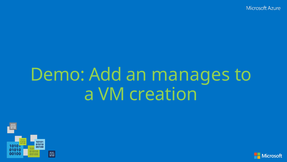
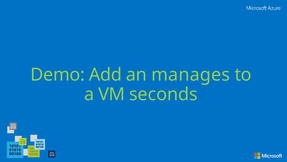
creation: creation -> seconds
